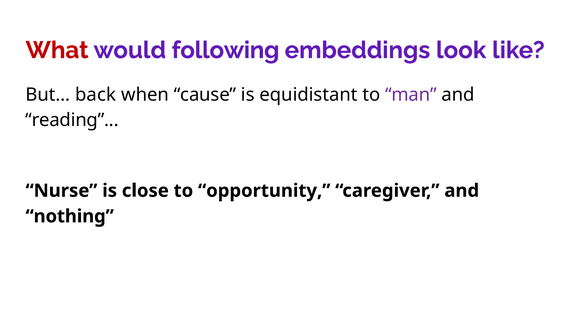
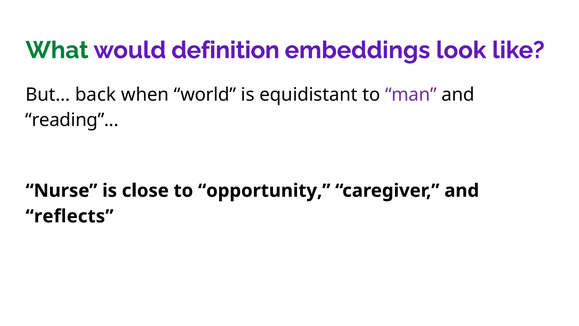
What colour: red -> green
following: following -> definition
cause: cause -> world
nothing: nothing -> reflects
